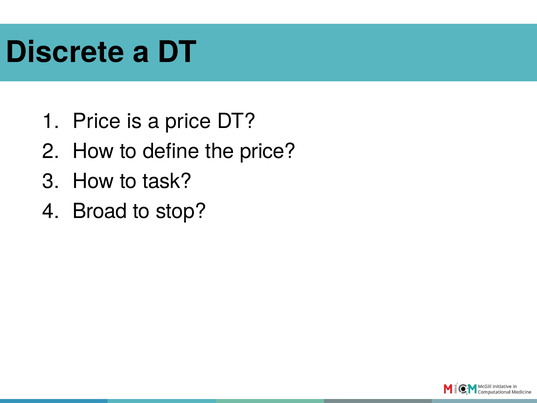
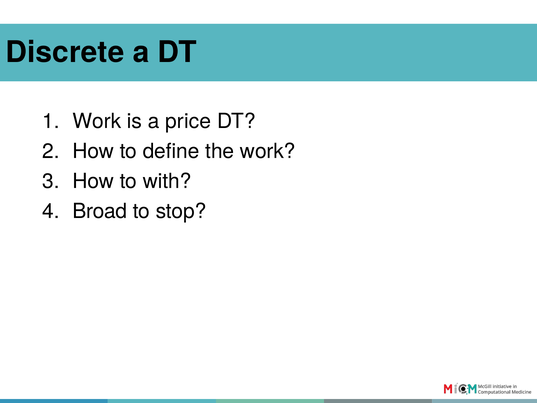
Price at (97, 121): Price -> Work
the price: price -> work
task: task -> with
